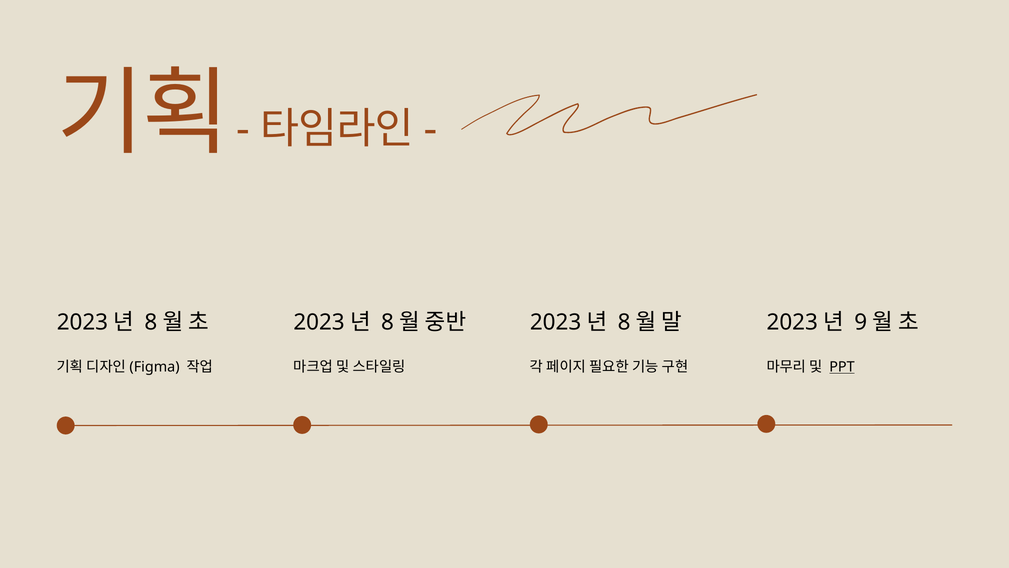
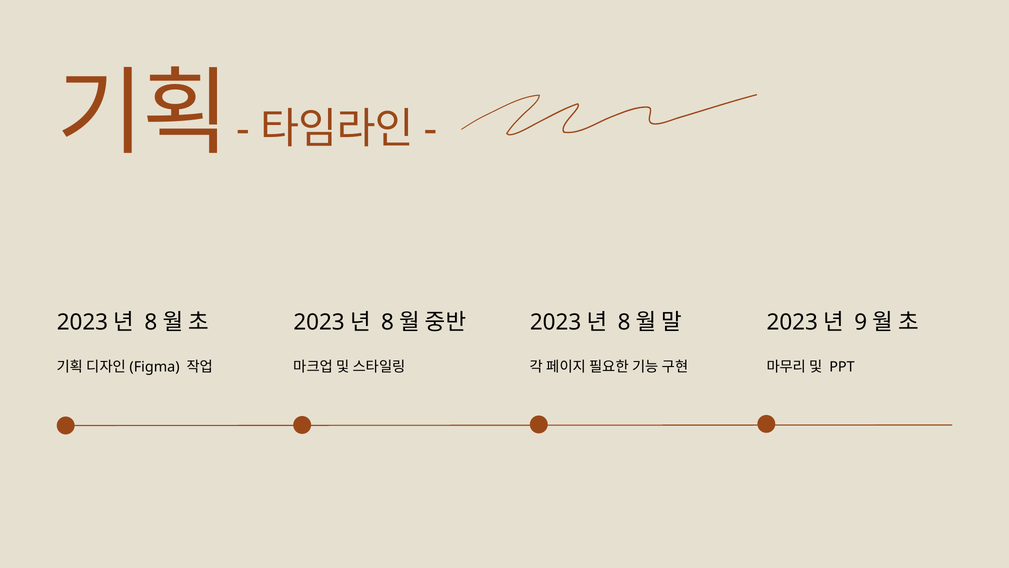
PPT underline: present -> none
